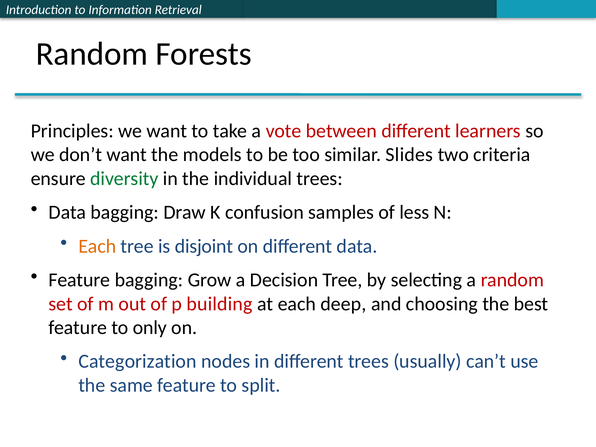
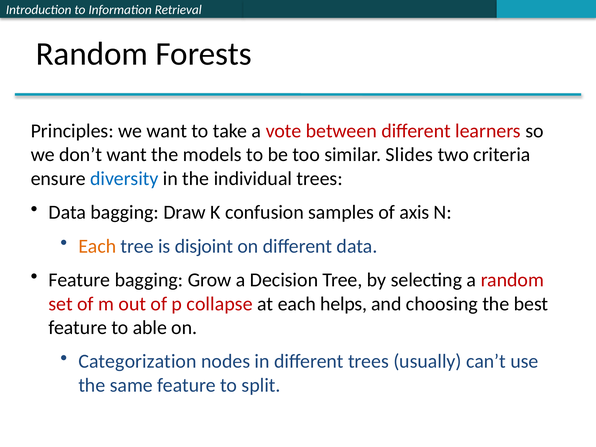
diversity colour: green -> blue
less: less -> axis
building: building -> collapse
deep: deep -> helps
only: only -> able
